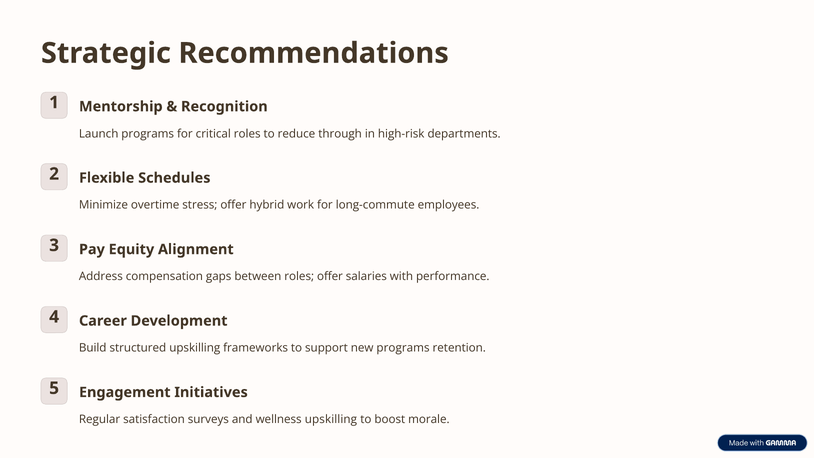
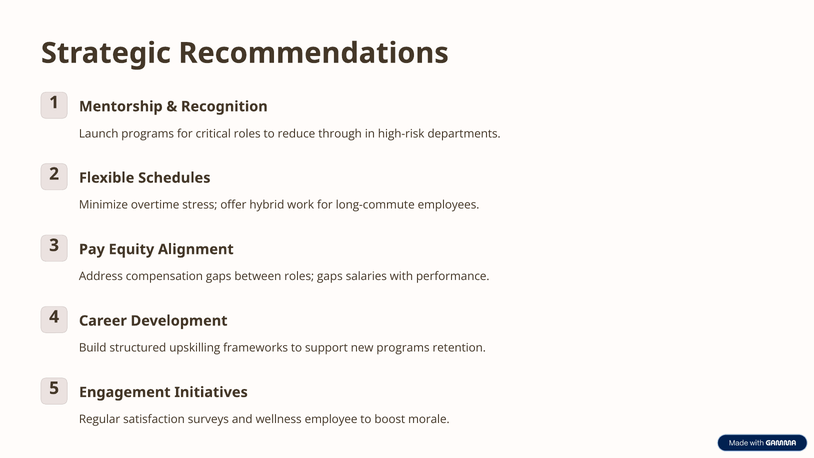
roles offer: offer -> gaps
wellness upskilling: upskilling -> employee
